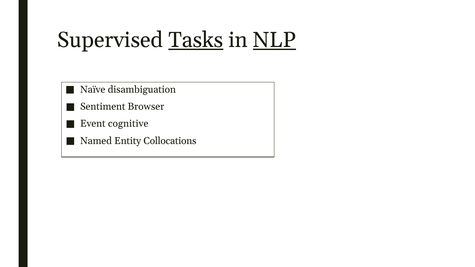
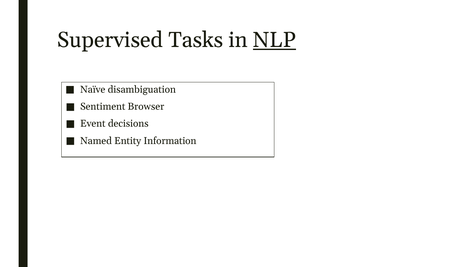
Tasks underline: present -> none
cognitive: cognitive -> decisions
Collocations: Collocations -> Information
